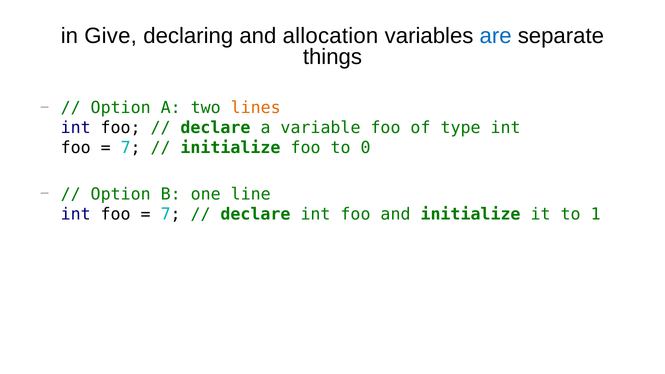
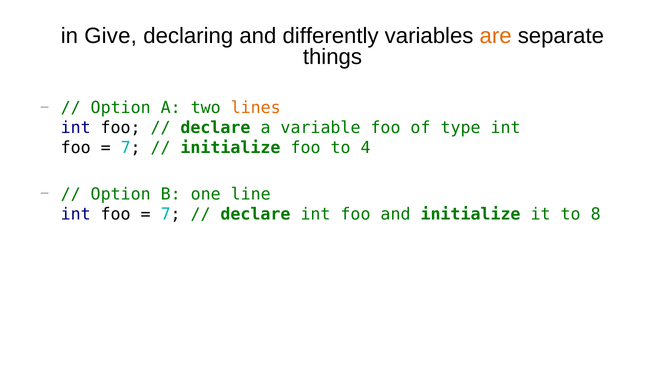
allocation: allocation -> differently
are colour: blue -> orange
0: 0 -> 4
1: 1 -> 8
